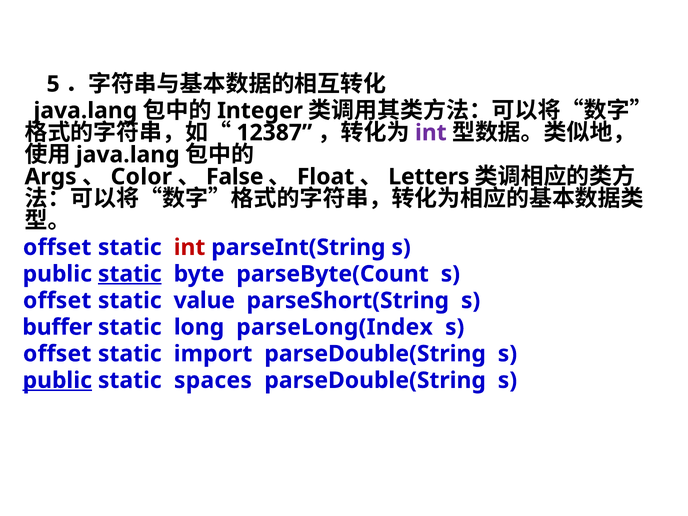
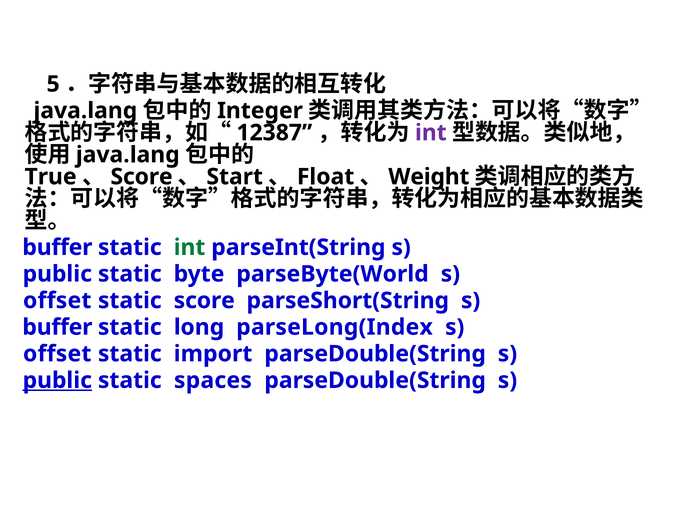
Args: Args -> True
Color at (141, 177): Color -> Score
False: False -> Start
Letters: Letters -> Weight
offset at (57, 247): offset -> buffer
int at (190, 247) colour: red -> green
static at (130, 274) underline: present -> none
parseByte(Count: parseByte(Count -> parseByte(World
static value: value -> score
